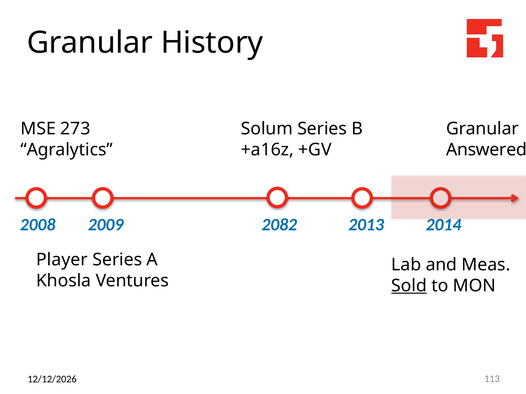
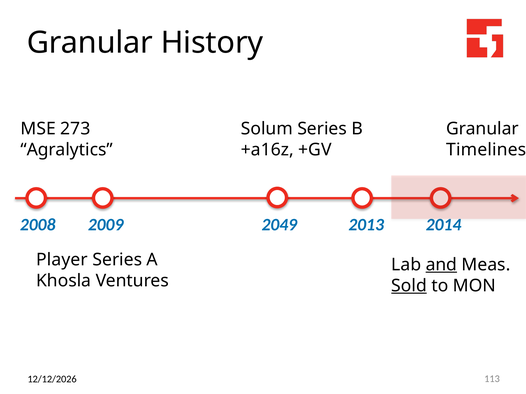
Answered: Answered -> Timelines
2082: 2082 -> 2049
and underline: none -> present
